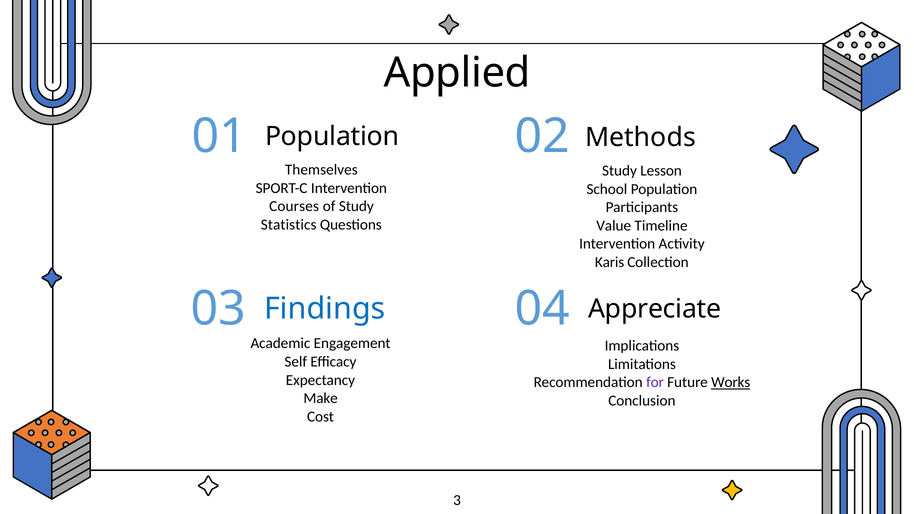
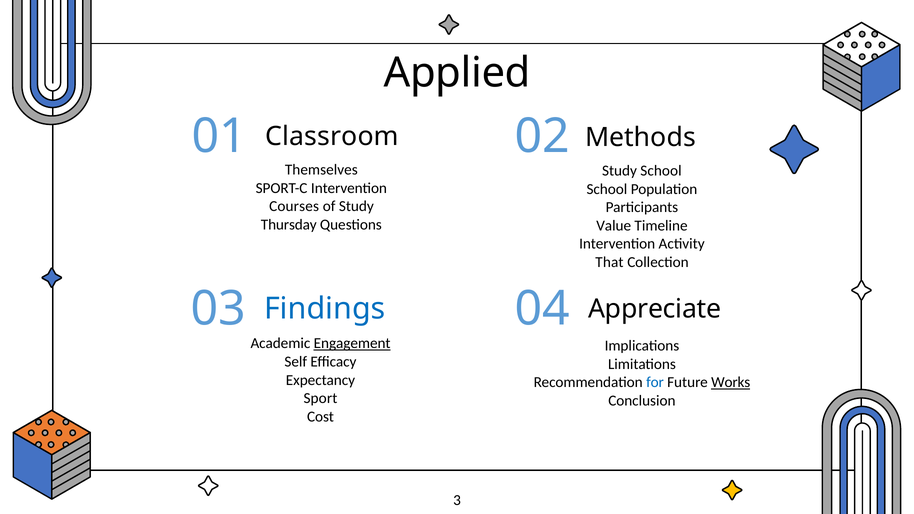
Population at (332, 136): Population -> Classroom
Study Lesson: Lesson -> School
Statistics: Statistics -> Thursday
Karis: Karis -> That
Engagement underline: none -> present
for colour: purple -> blue
Make: Make -> Sport
